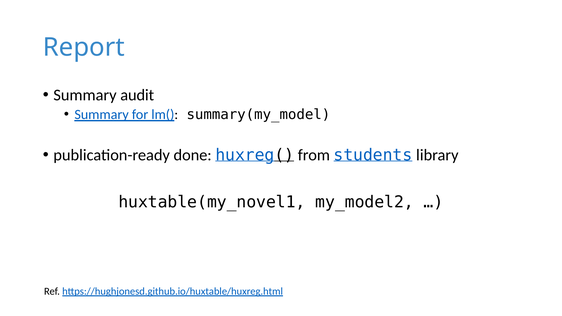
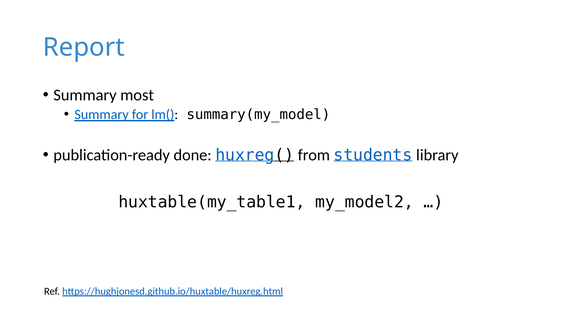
audit: audit -> most
huxtable(my_novel1: huxtable(my_novel1 -> huxtable(my_table1
